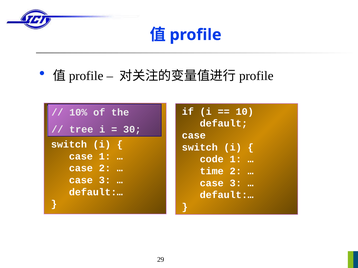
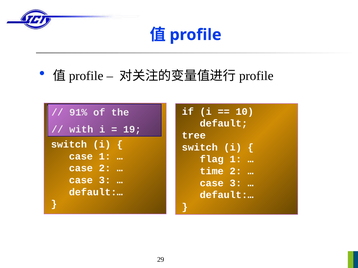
10%: 10% -> 91%
tree: tree -> with
30: 30 -> 19
case at (194, 136): case -> tree
code: code -> flag
